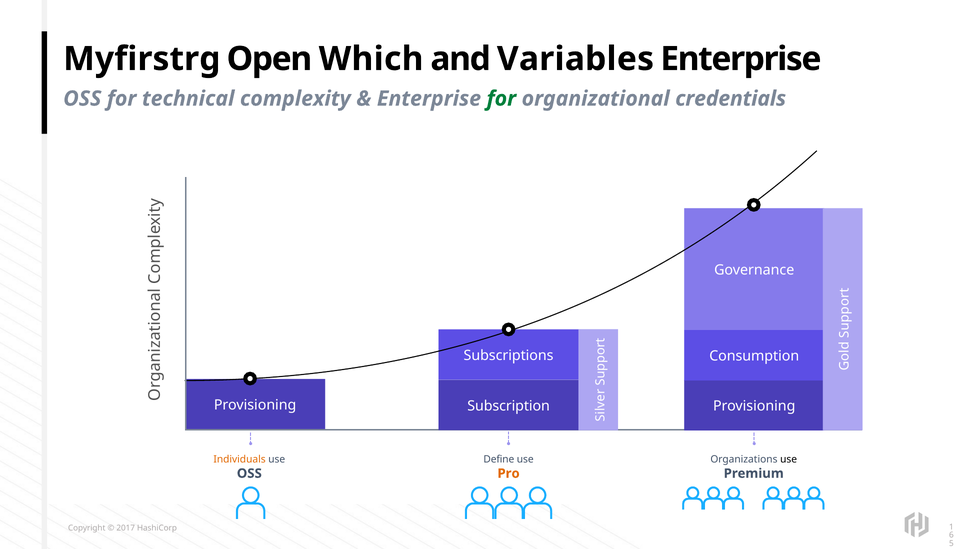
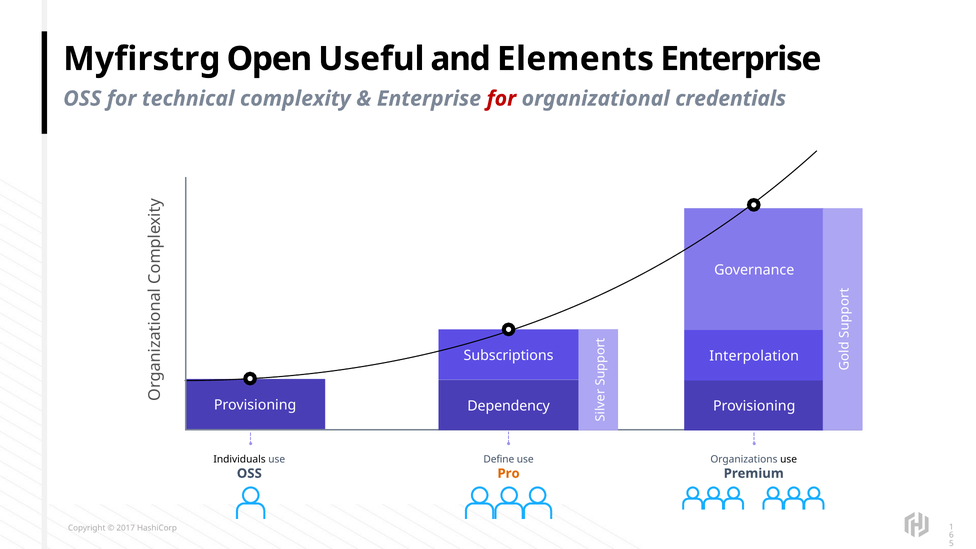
Which: Which -> Useful
Variables: Variables -> Elements
for at (501, 99) colour: green -> red
Consumption: Consumption -> Interpolation
Subscription: Subscription -> Dependency
Individuals colour: orange -> black
